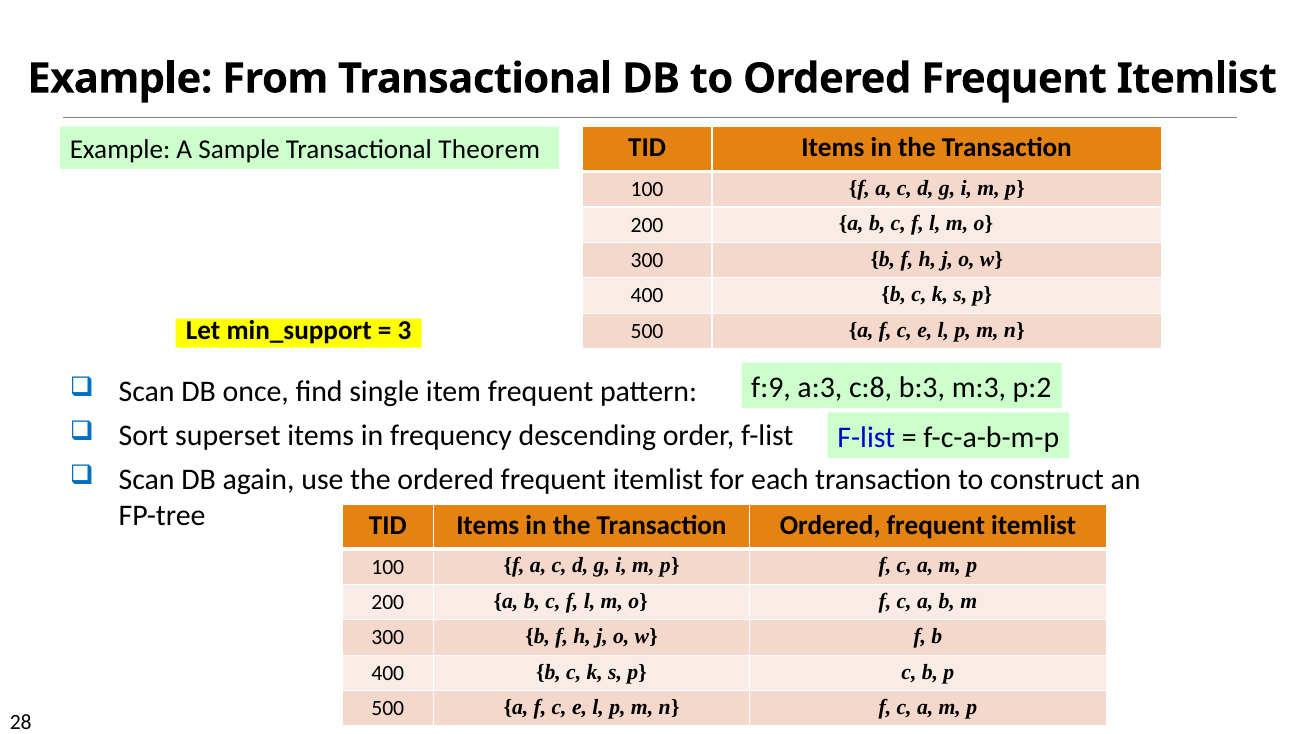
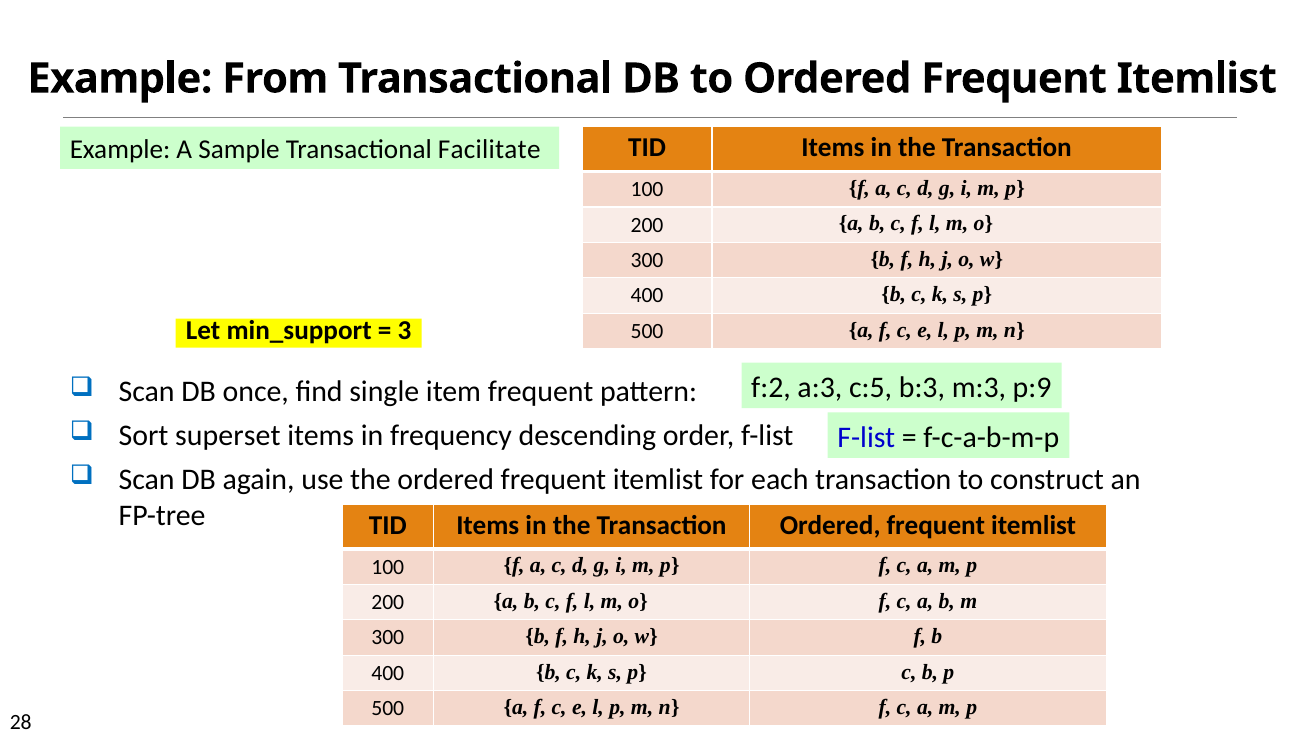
Theorem: Theorem -> Facilitate
f:9: f:9 -> f:2
c:8: c:8 -> c:5
p:2: p:2 -> p:9
